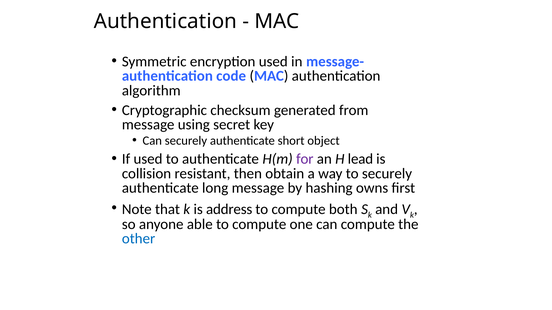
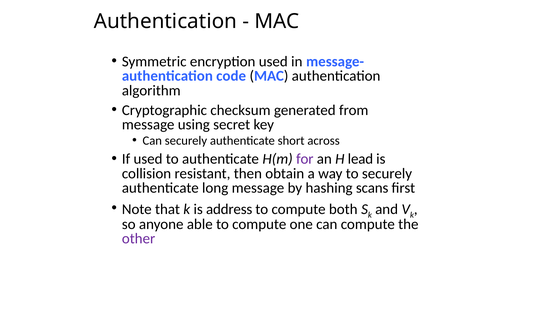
object: object -> across
owns: owns -> scans
other colour: blue -> purple
